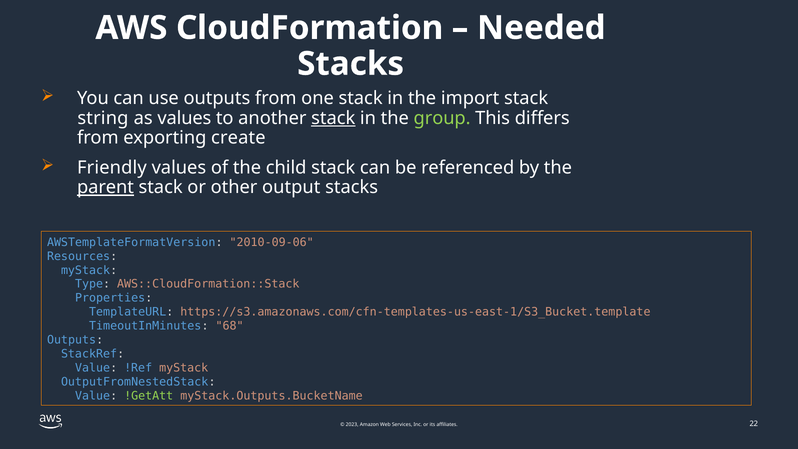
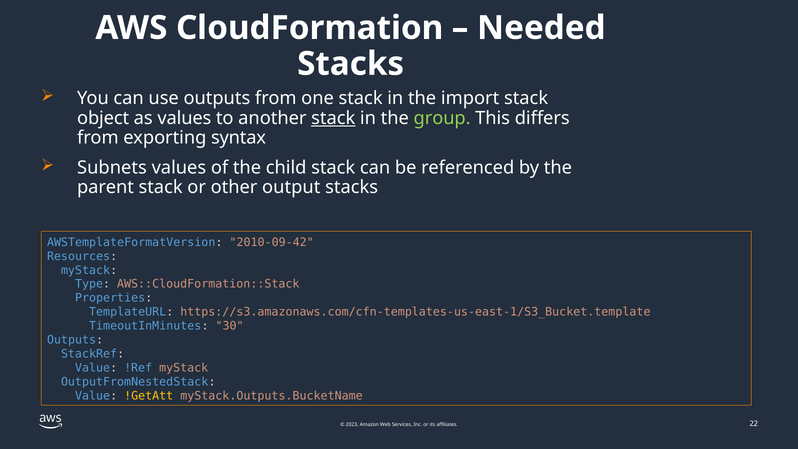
string: string -> object
create: create -> syntax
Friendly: Friendly -> Subnets
parent underline: present -> none
2010-09-06: 2010-09-06 -> 2010-09-42
68: 68 -> 30
!GetAtt colour: light green -> yellow
